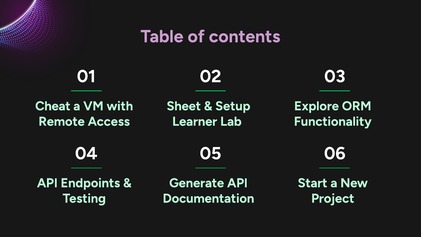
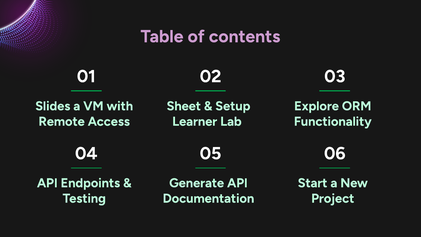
Cheat: Cheat -> Slides
